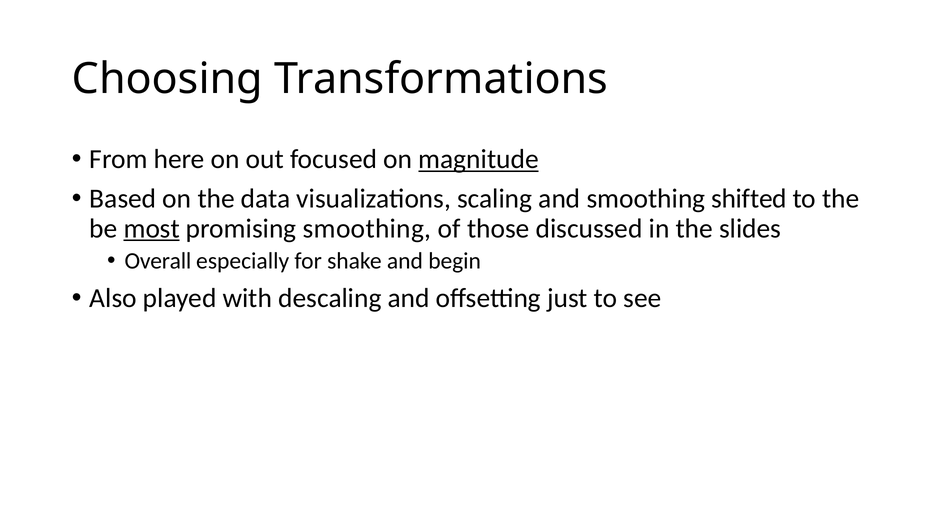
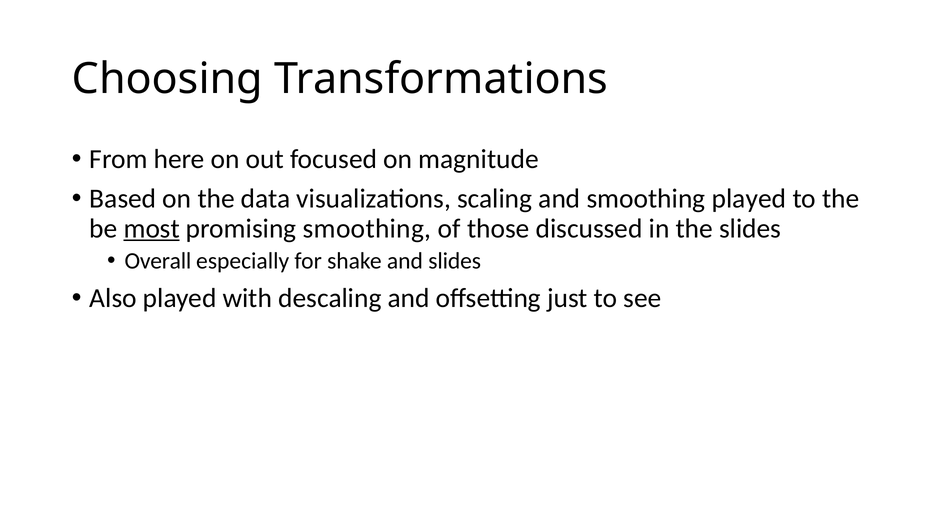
magnitude underline: present -> none
smoothing shifted: shifted -> played
and begin: begin -> slides
